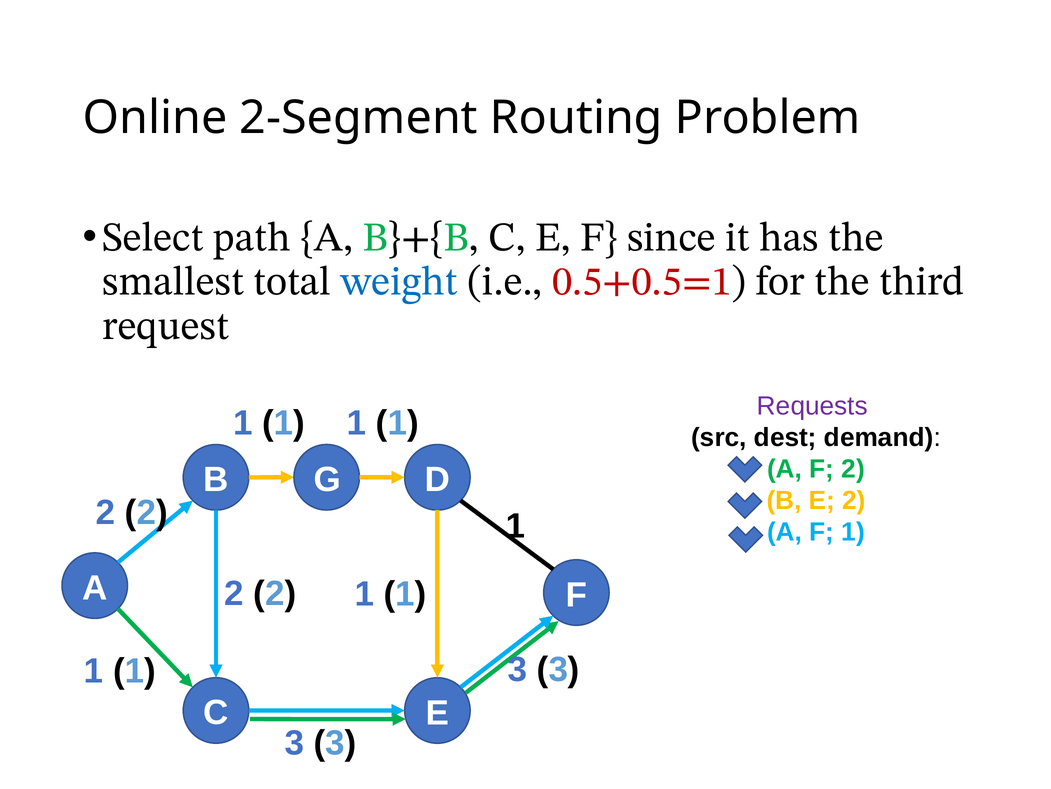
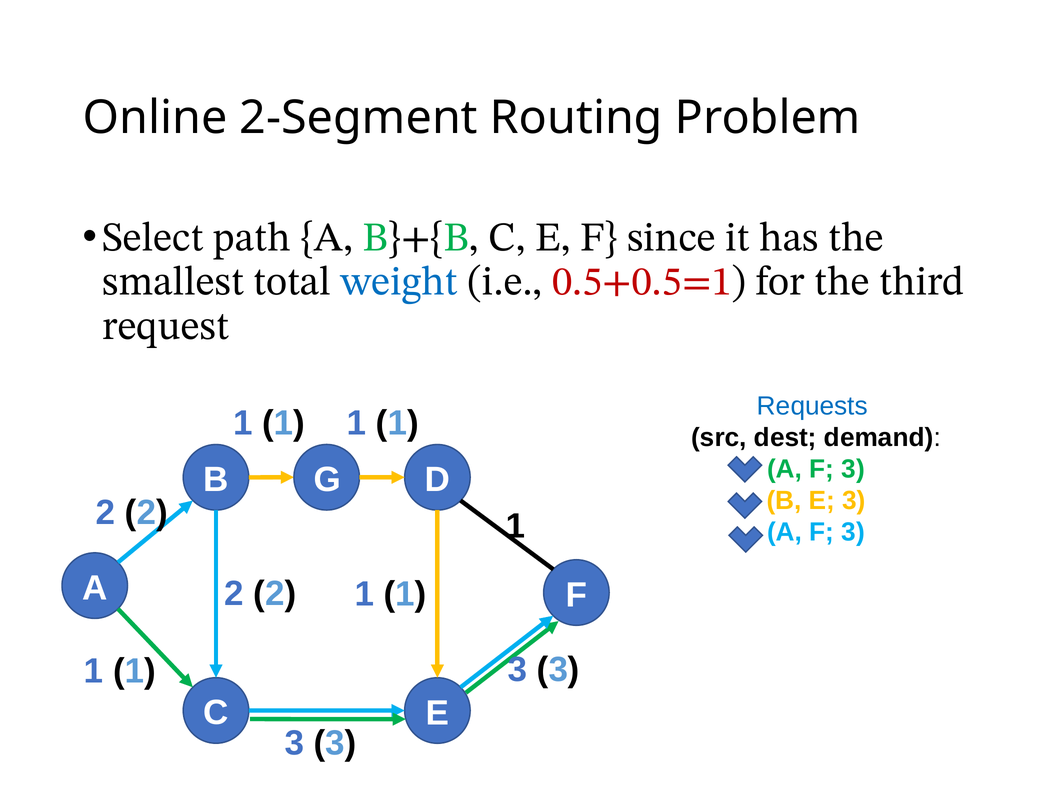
Requests colour: purple -> blue
2 at (853, 469): 2 -> 3
E 2: 2 -> 3
1 at (853, 532): 1 -> 3
